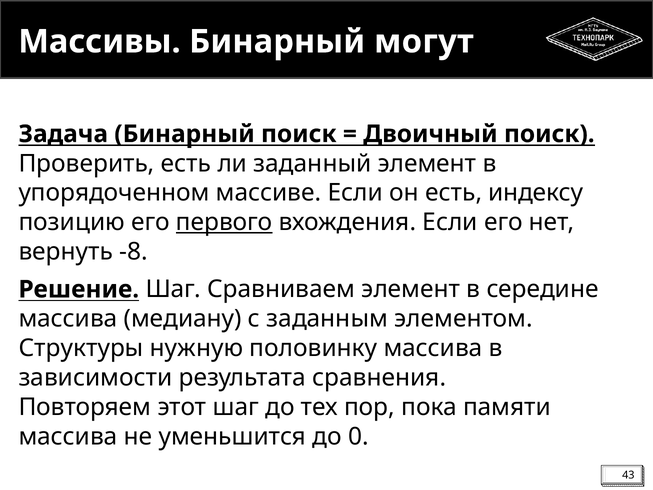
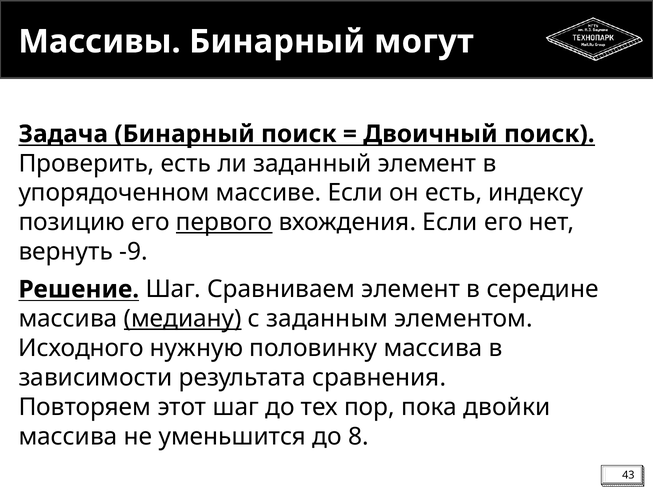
-8: -8 -> -9
медиану underline: none -> present
Структуры: Структуры -> Исходного
памяти: памяти -> двойки
0: 0 -> 8
